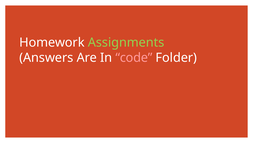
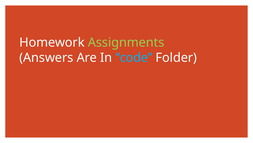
code colour: pink -> light blue
